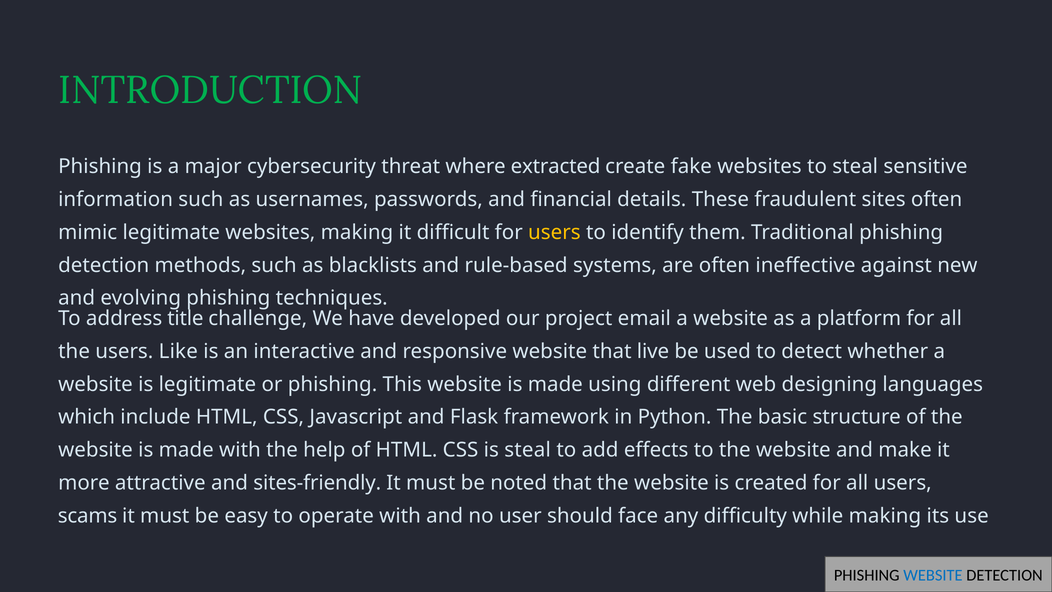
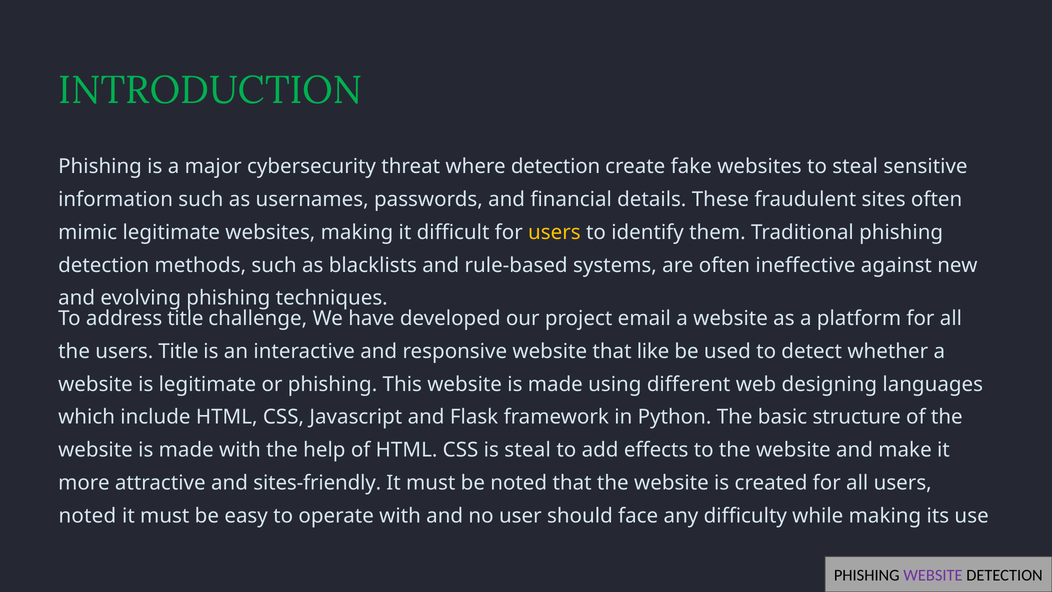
where extracted: extracted -> detection
users Like: Like -> Title
live: live -> like
scams at (88, 516): scams -> noted
WEBSITE at (933, 575) colour: blue -> purple
